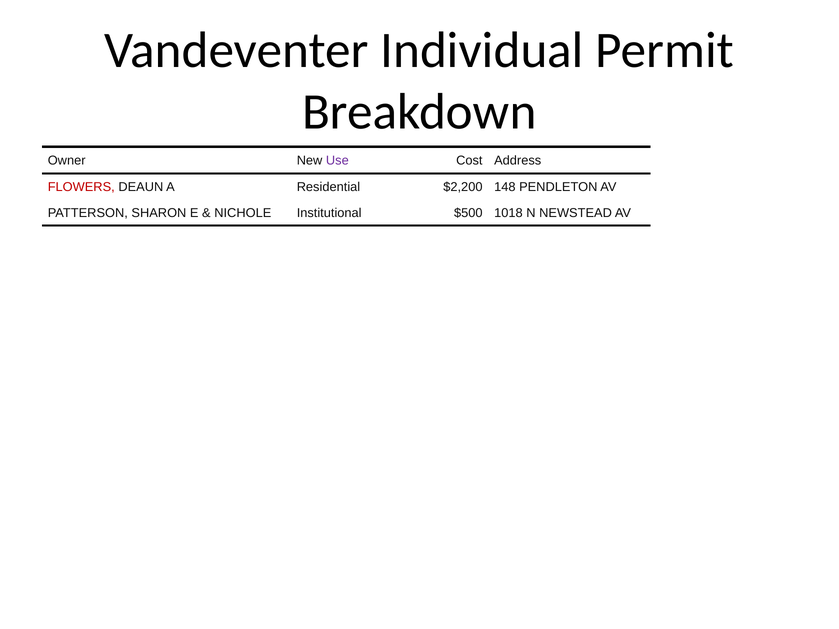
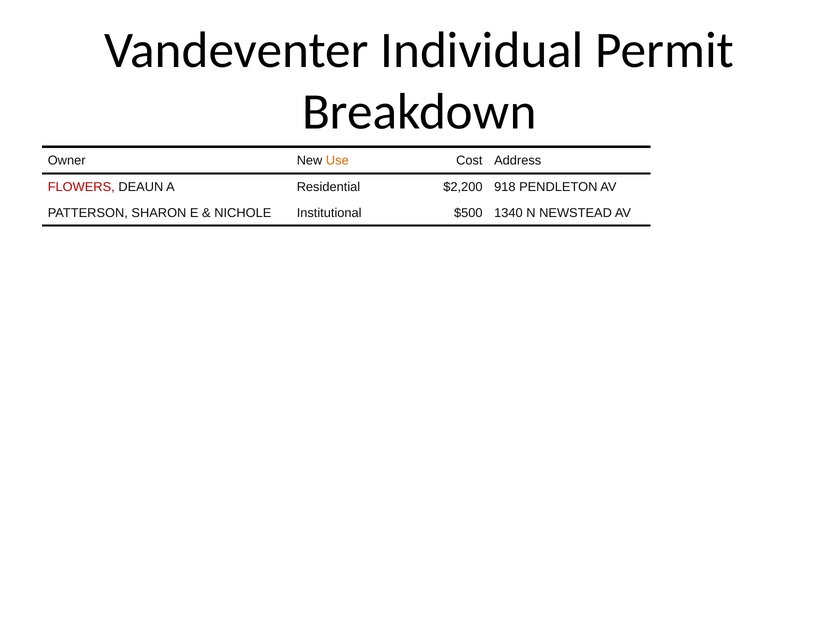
Use colour: purple -> orange
148: 148 -> 918
1018: 1018 -> 1340
